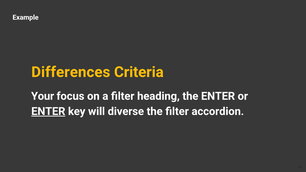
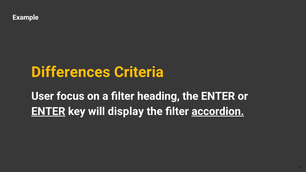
Your: Your -> User
diverse: diverse -> display
accordion underline: none -> present
